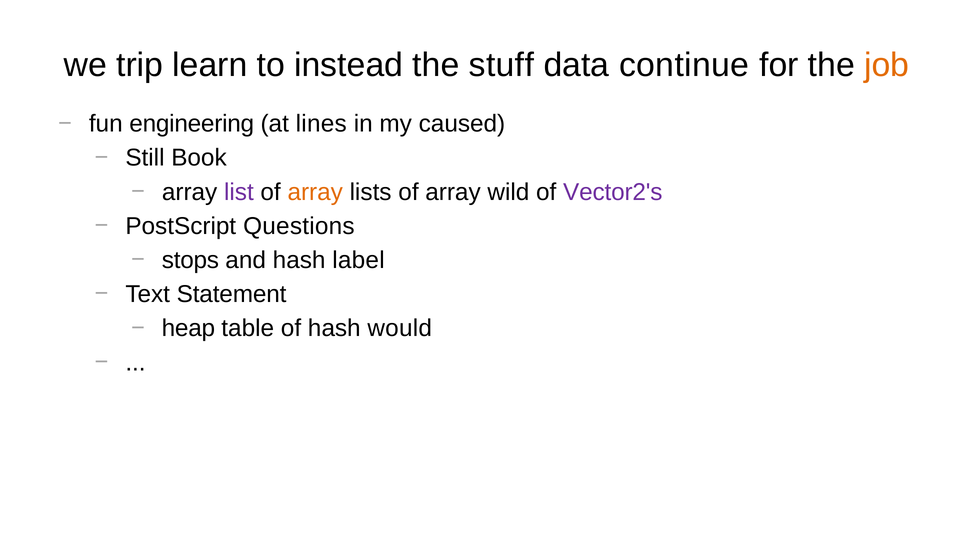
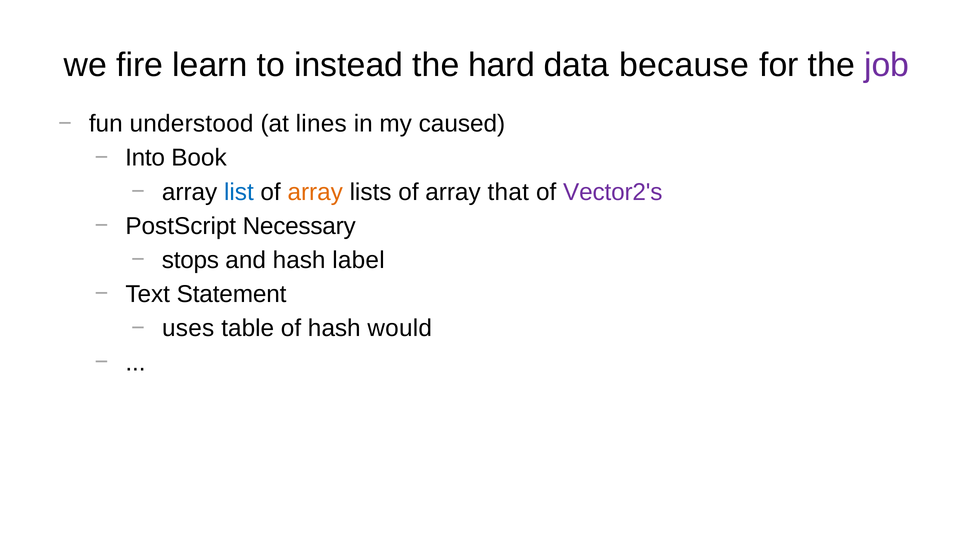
trip: trip -> fire
stuff: stuff -> hard
continue: continue -> because
job colour: orange -> purple
engineering: engineering -> understood
Still: Still -> Into
list colour: purple -> blue
wild: wild -> that
Questions: Questions -> Necessary
heap: heap -> uses
